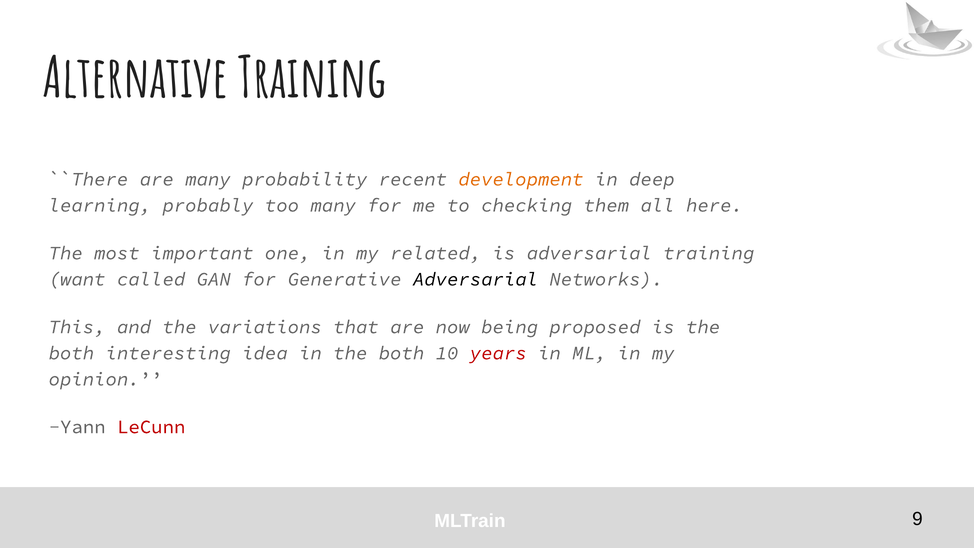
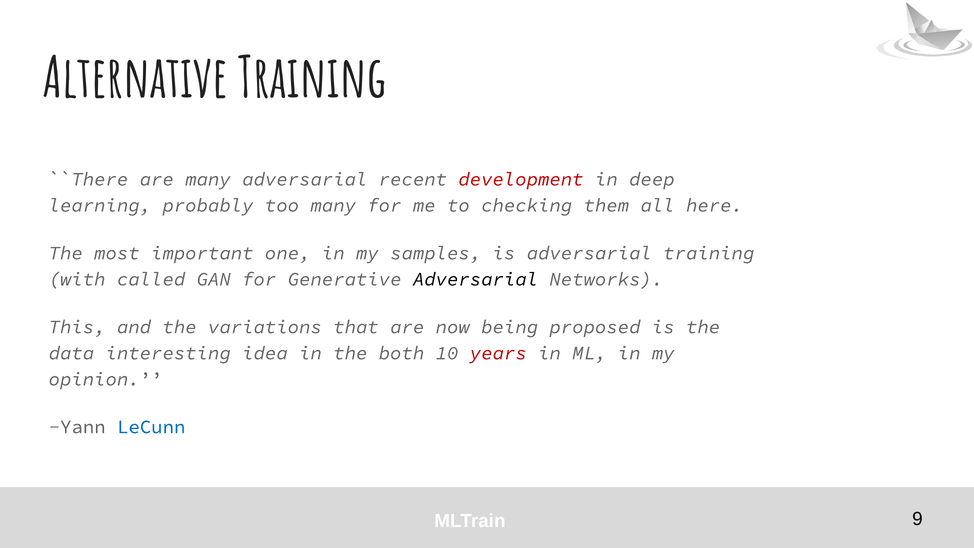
many probability: probability -> adversarial
development colour: orange -> red
related: related -> samples
want: want -> with
both at (71, 353): both -> data
LeCunn colour: red -> blue
